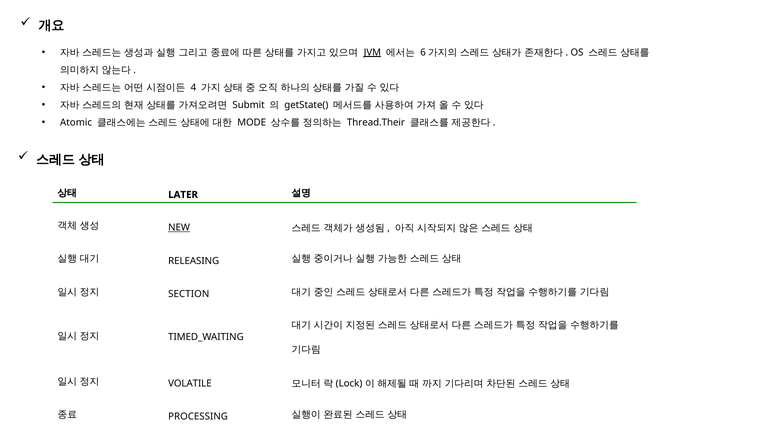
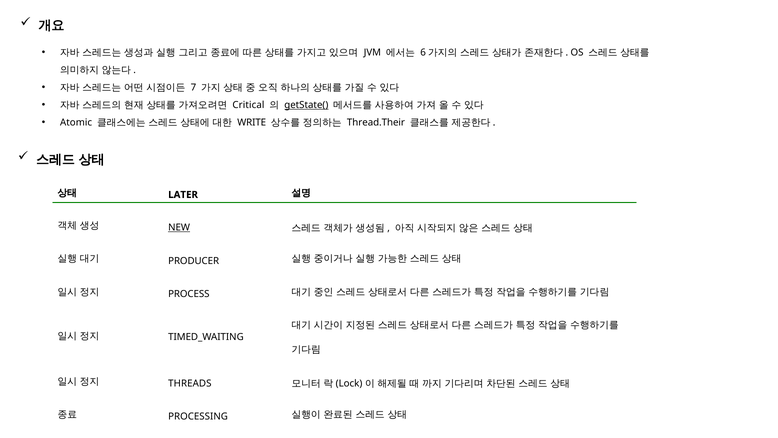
JVM underline: present -> none
4: 4 -> 7
Submit: Submit -> Critical
getState( underline: none -> present
MODE: MODE -> WRITE
RELEASING: RELEASING -> PRODUCER
SECTION: SECTION -> PROCESS
VOLATILE: VOLATILE -> THREADS
